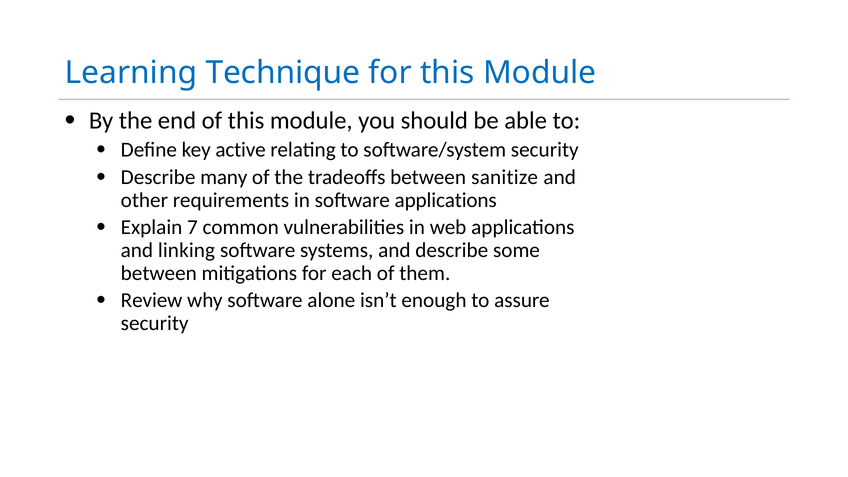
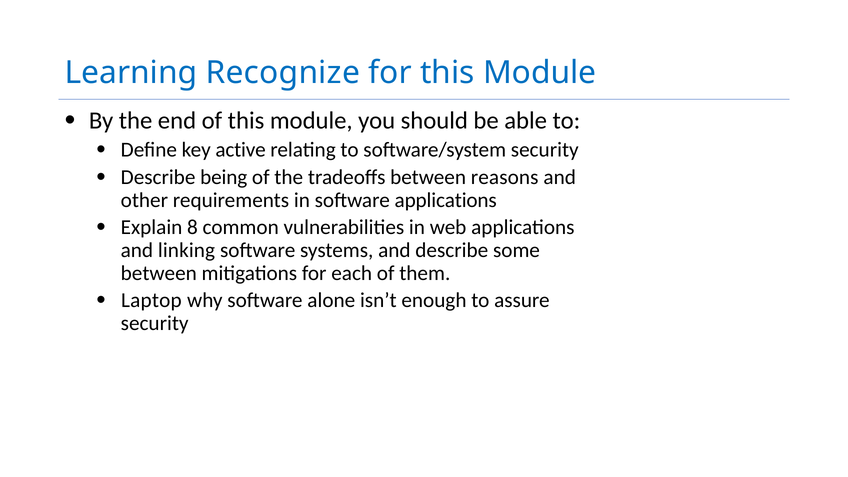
Technique: Technique -> Recognize
many: many -> being
sanitize: sanitize -> reasons
7: 7 -> 8
Review: Review -> Laptop
